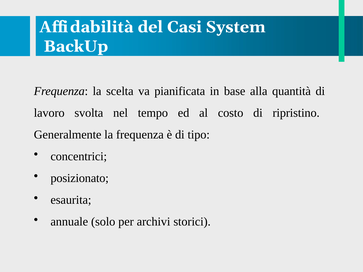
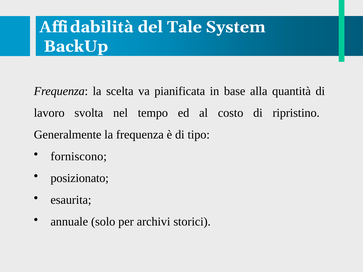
Casi: Casi -> Tale
concentrici: concentrici -> forniscono
